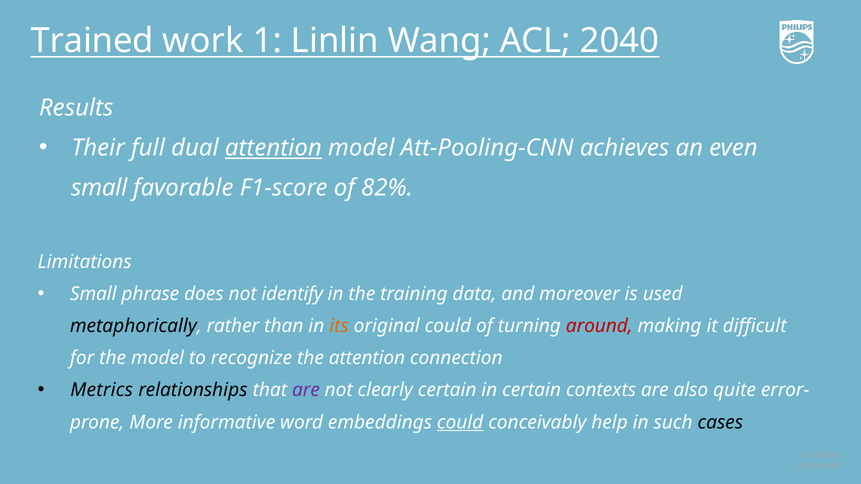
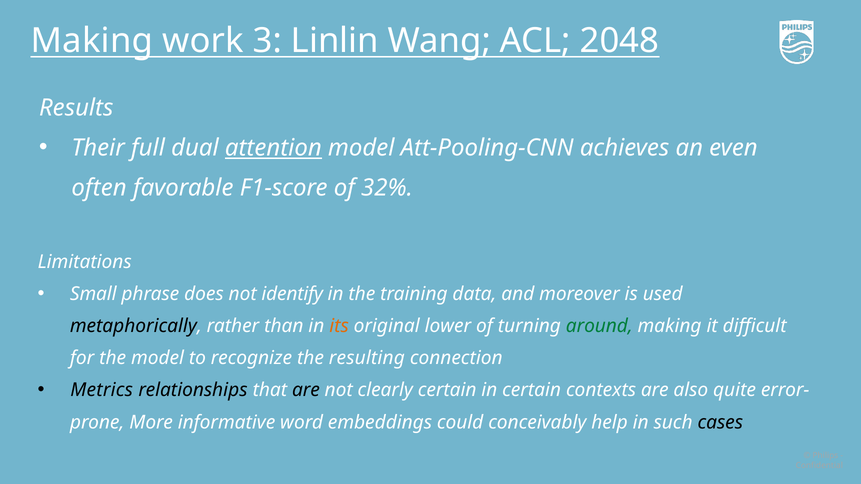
Trained at (92, 41): Trained -> Making
1: 1 -> 3
2040: 2040 -> 2048
small at (99, 188): small -> often
82%: 82% -> 32%
original could: could -> lower
around colour: red -> green
the attention: attention -> resulting
are at (306, 390) colour: purple -> black
could at (460, 423) underline: present -> none
